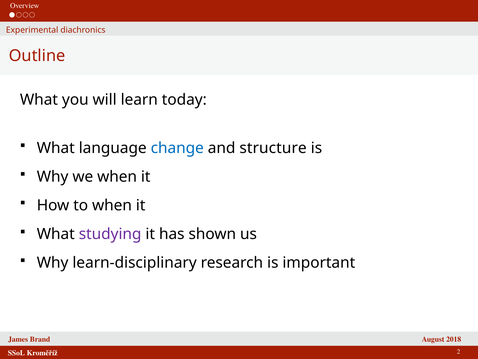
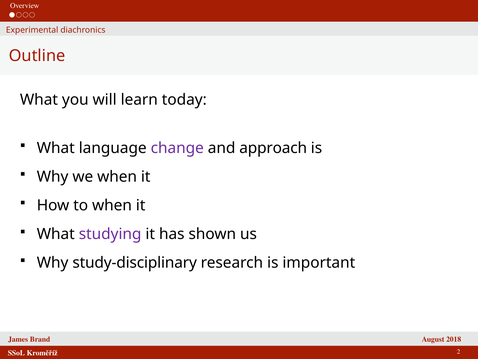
change colour: blue -> purple
structure: structure -> approach
learn-disciplinary: learn-disciplinary -> study-disciplinary
